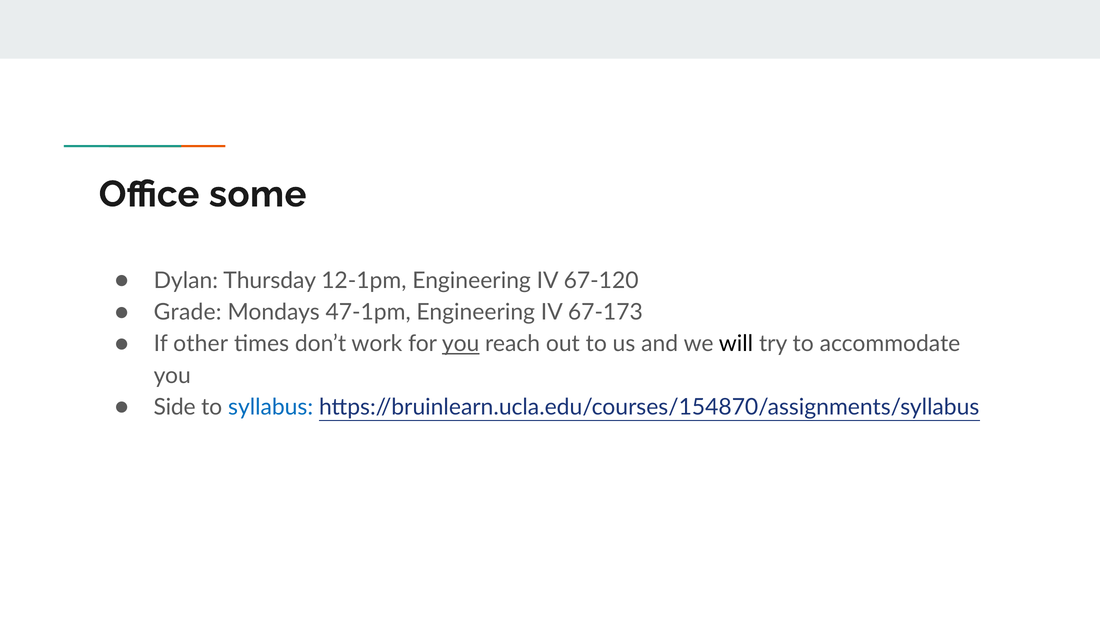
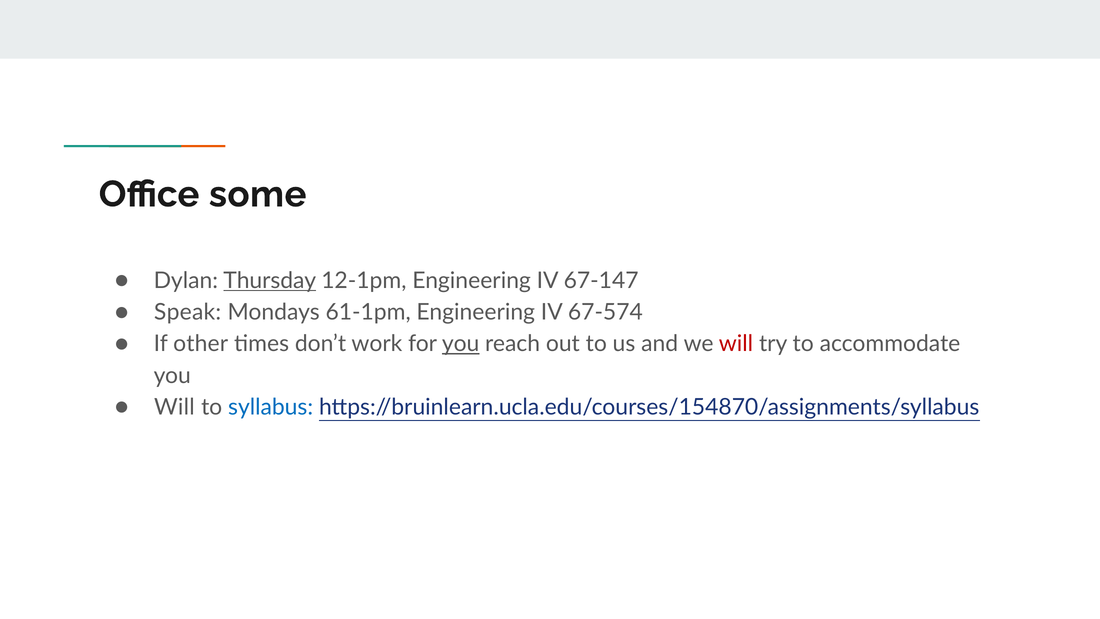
Thursday underline: none -> present
67-120: 67-120 -> 67-147
Grade: Grade -> Speak
47-1pm: 47-1pm -> 61-1pm
67-173: 67-173 -> 67-574
will at (736, 344) colour: black -> red
Side at (175, 407): Side -> Will
